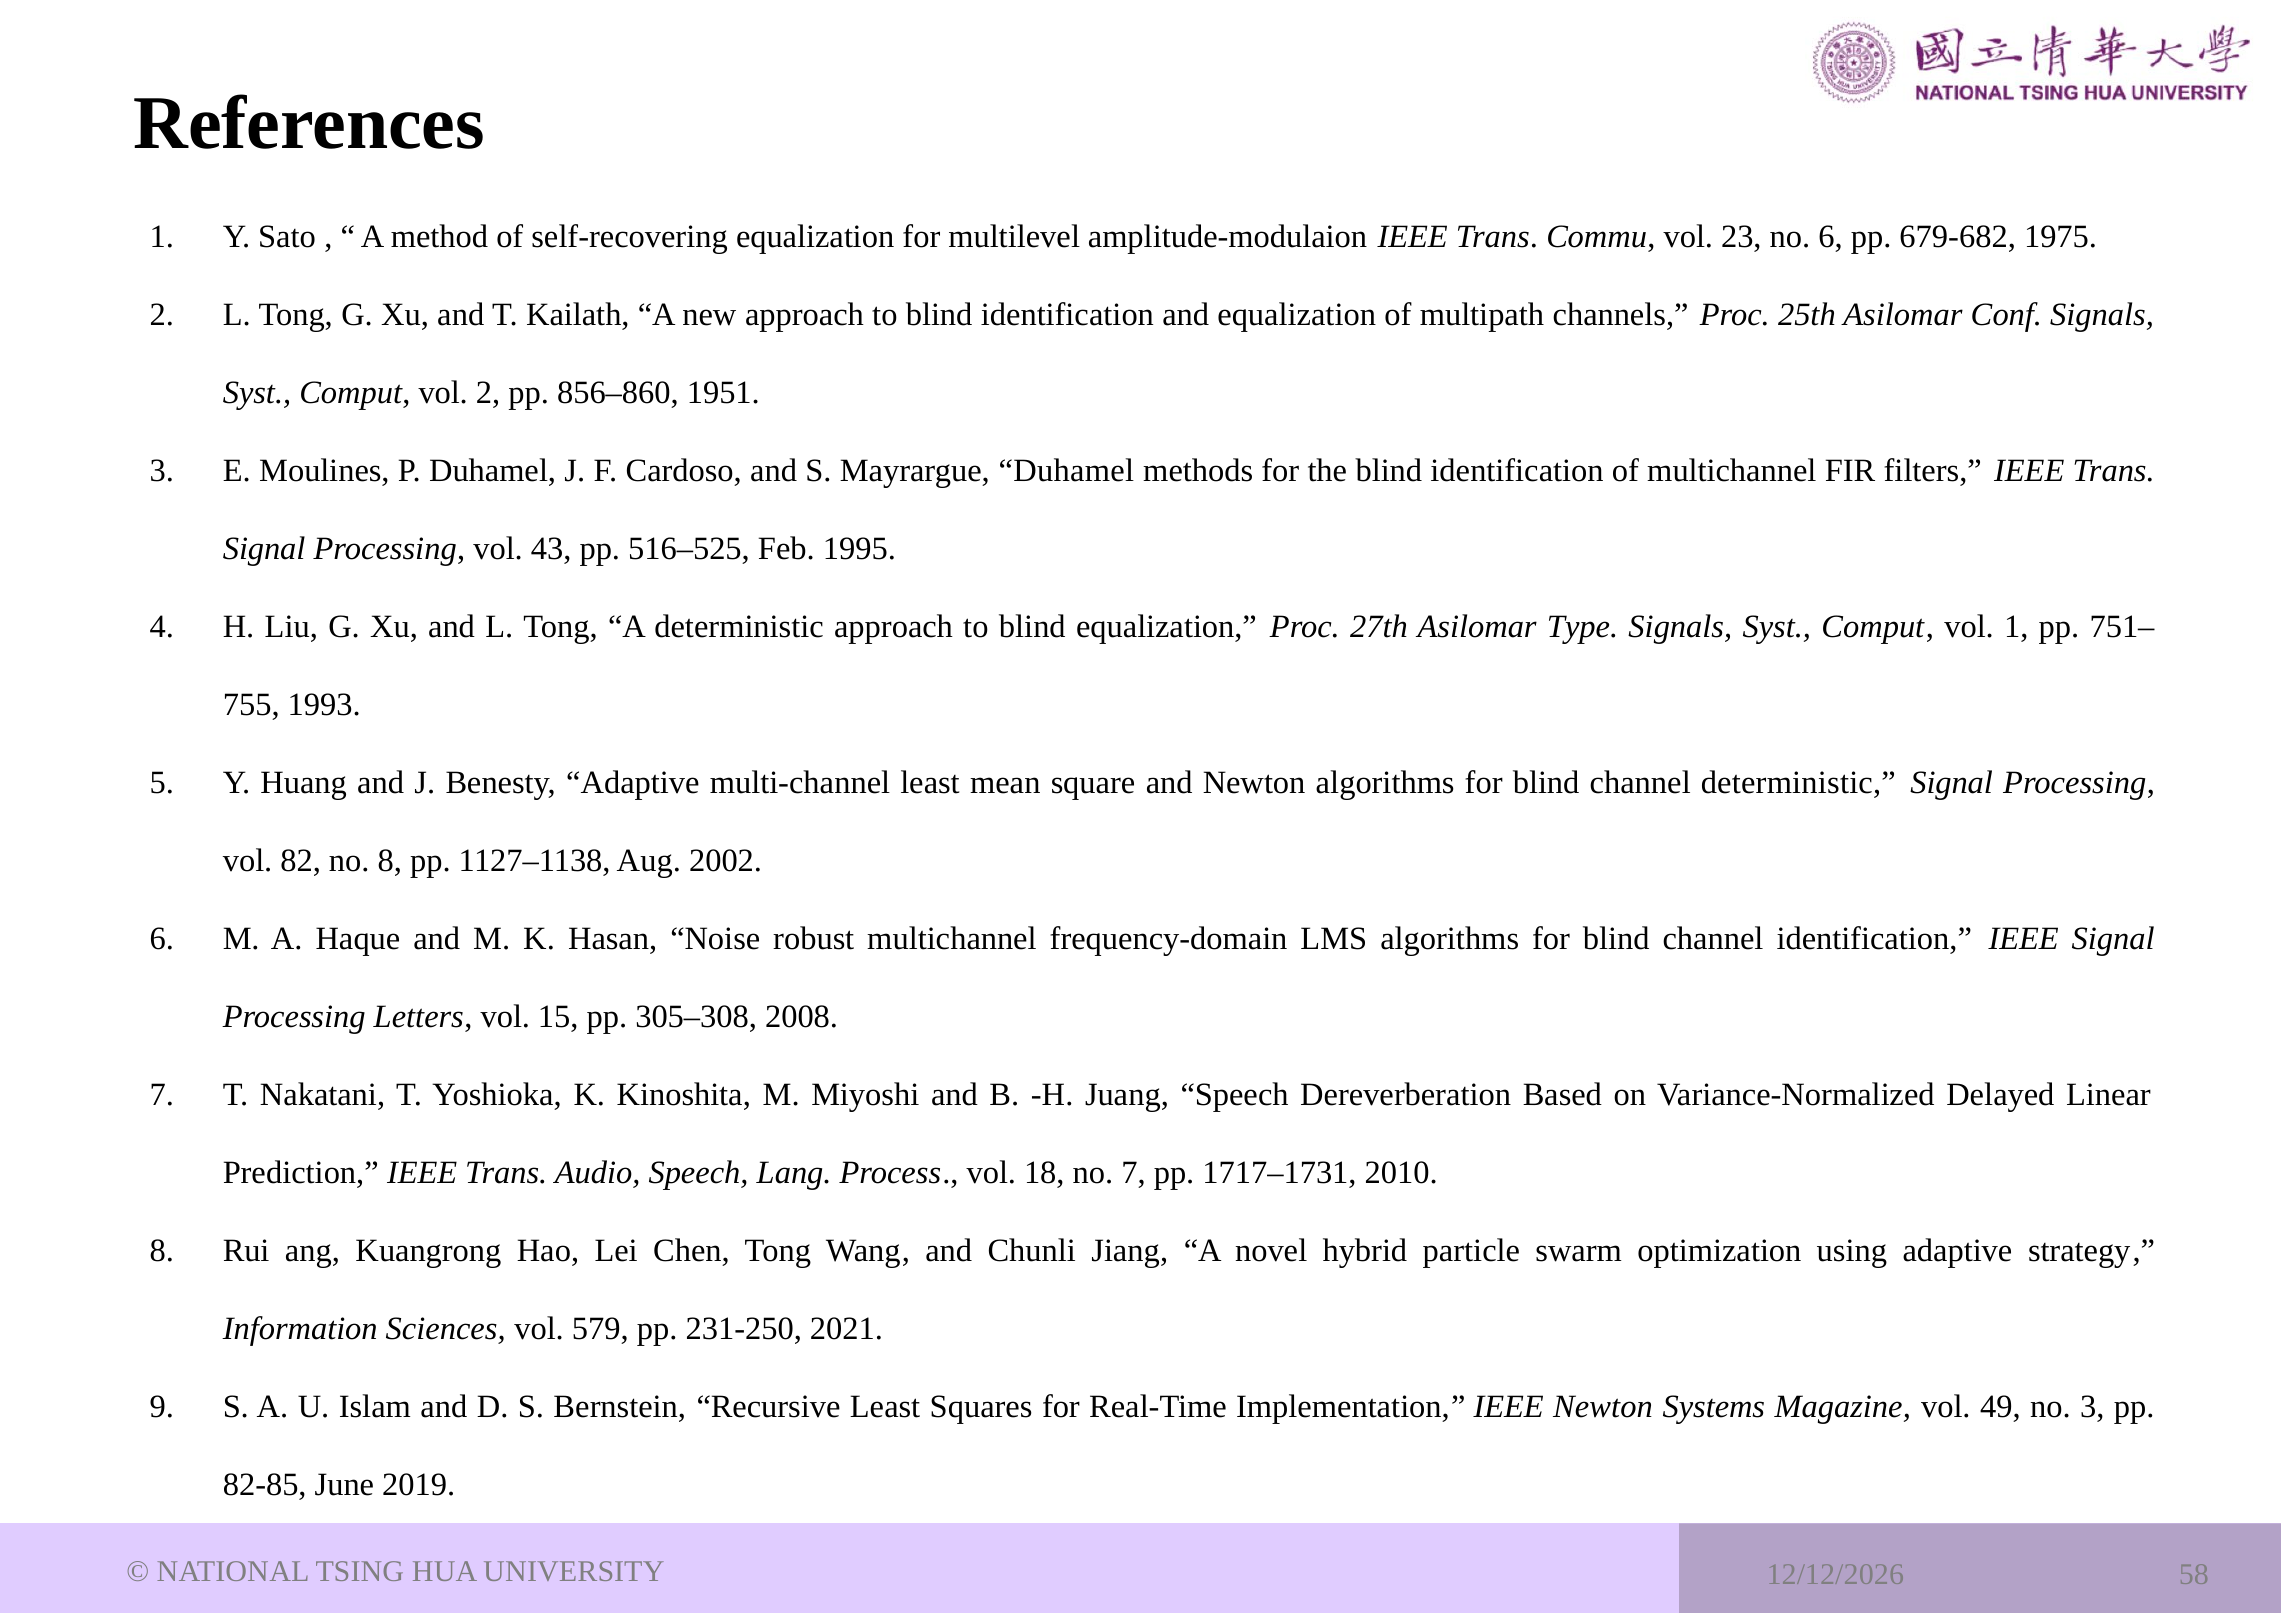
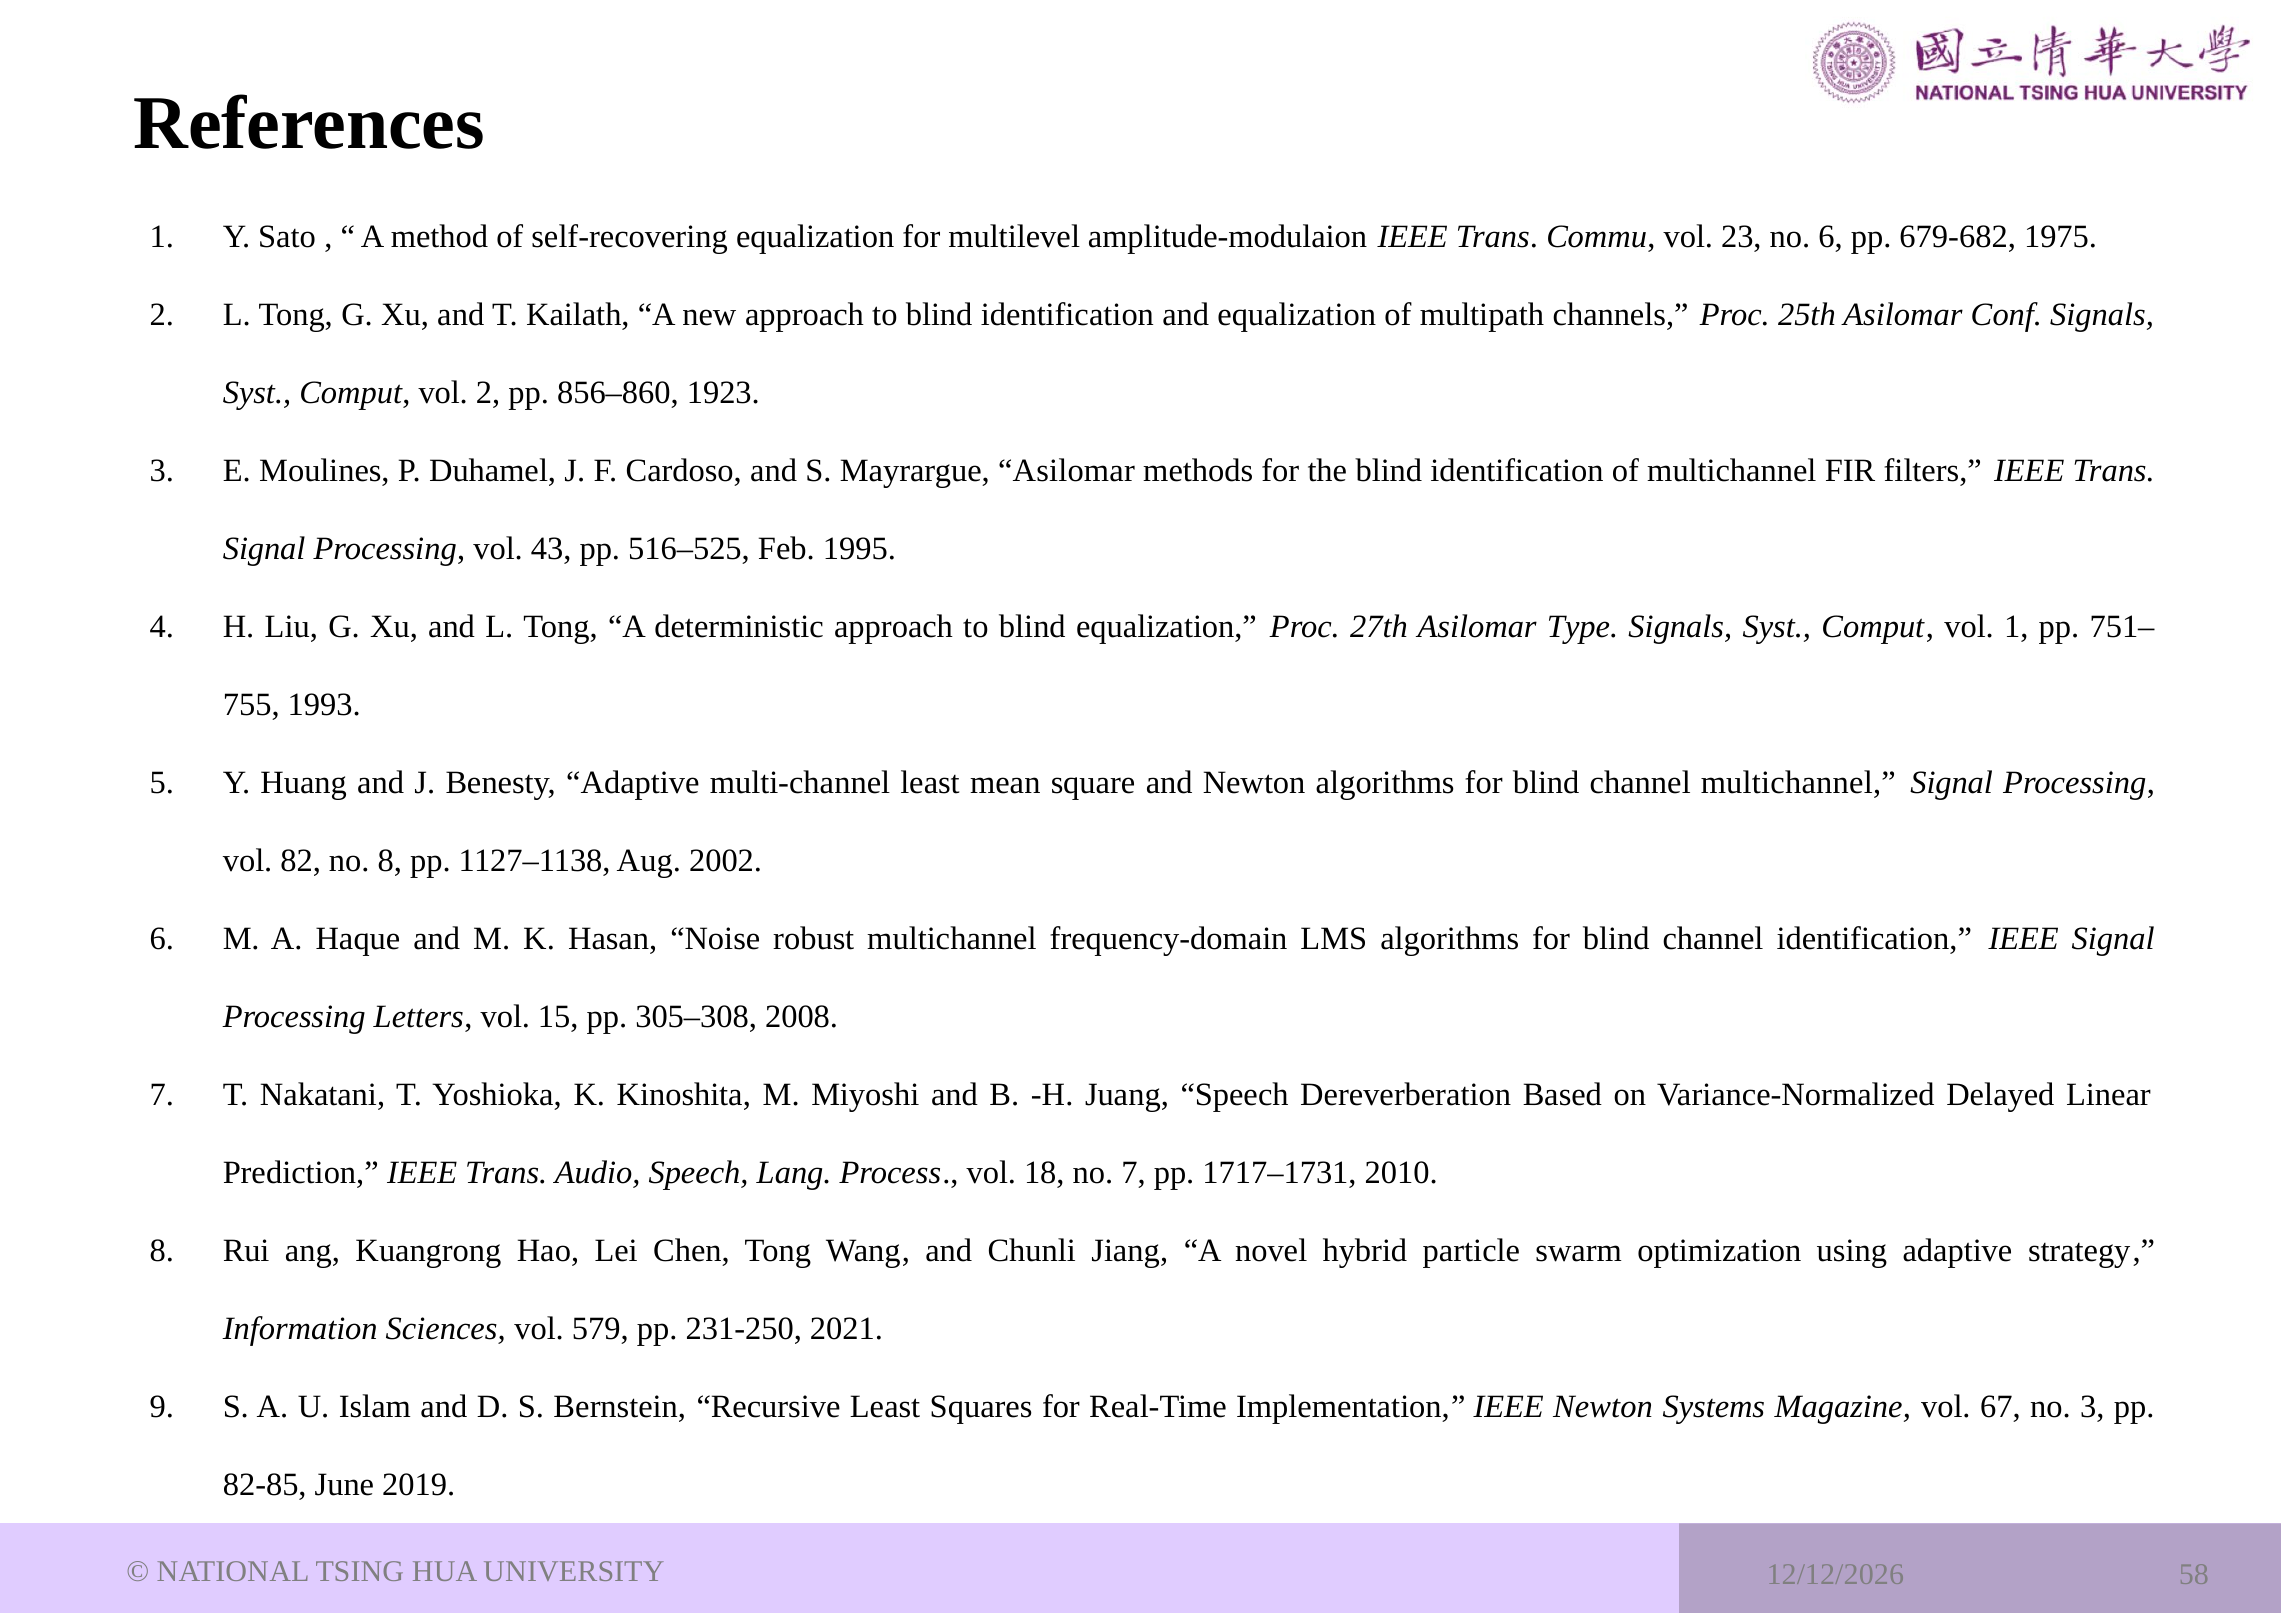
1951: 1951 -> 1923
Mayrargue Duhamel: Duhamel -> Asilomar
channel deterministic: deterministic -> multichannel
49: 49 -> 67
